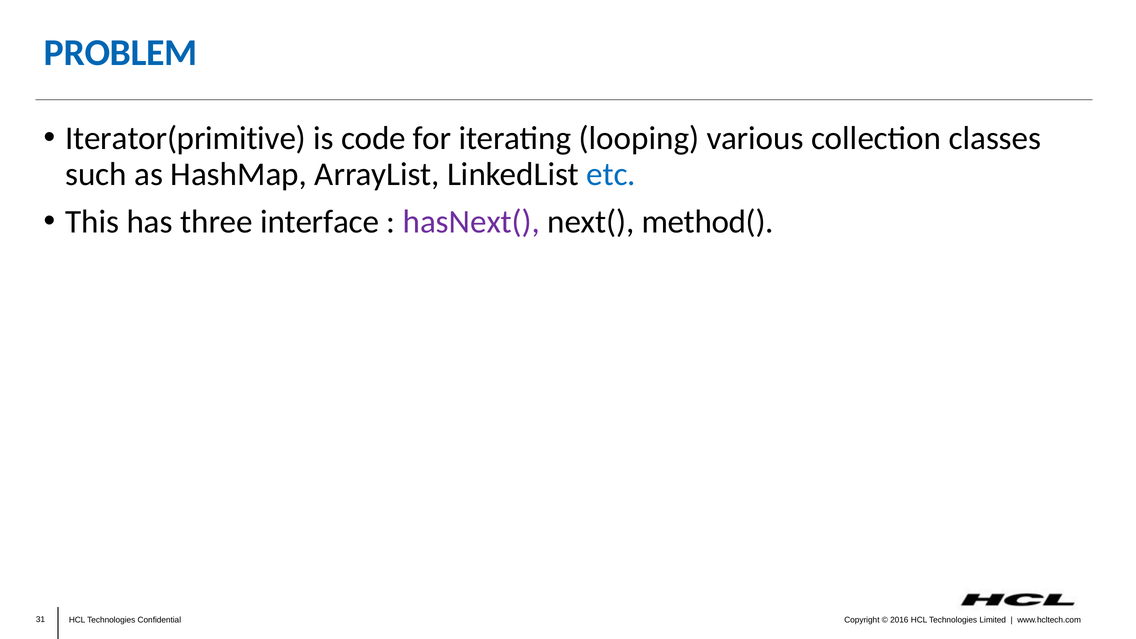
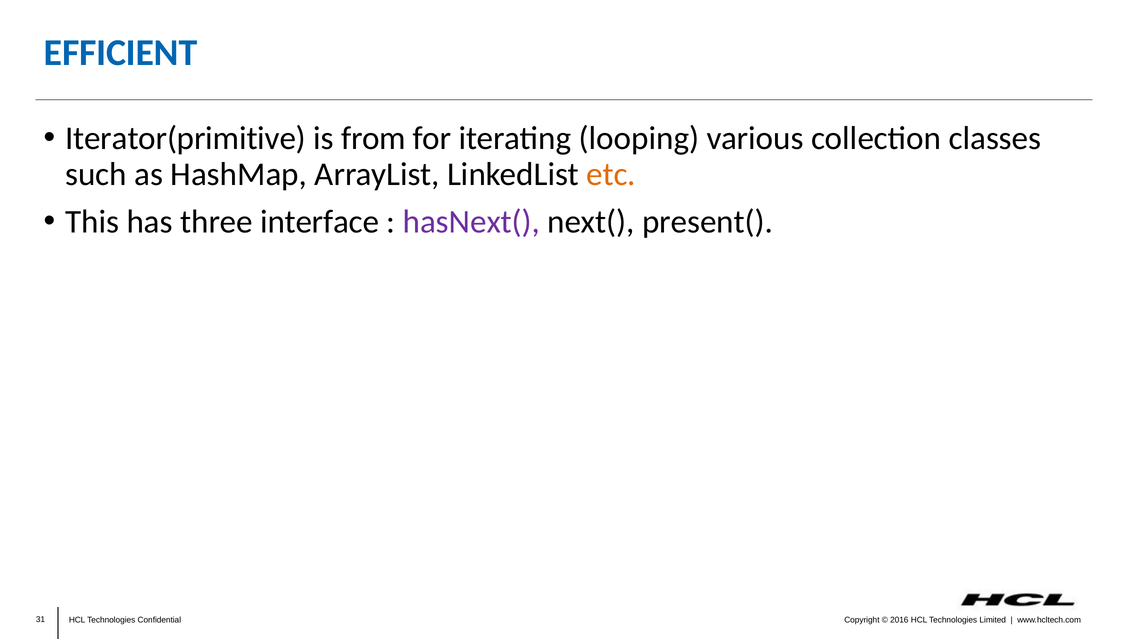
PROBLEM: PROBLEM -> EFFICIENT
code: code -> from
etc colour: blue -> orange
method(: method( -> present(
